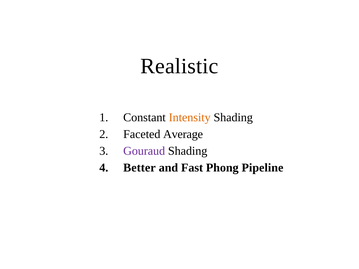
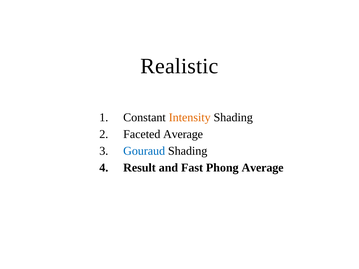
Gouraud colour: purple -> blue
Better: Better -> Result
Phong Pipeline: Pipeline -> Average
